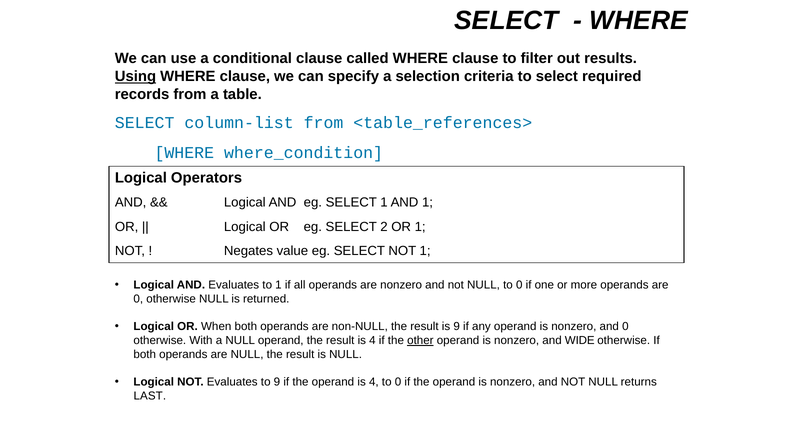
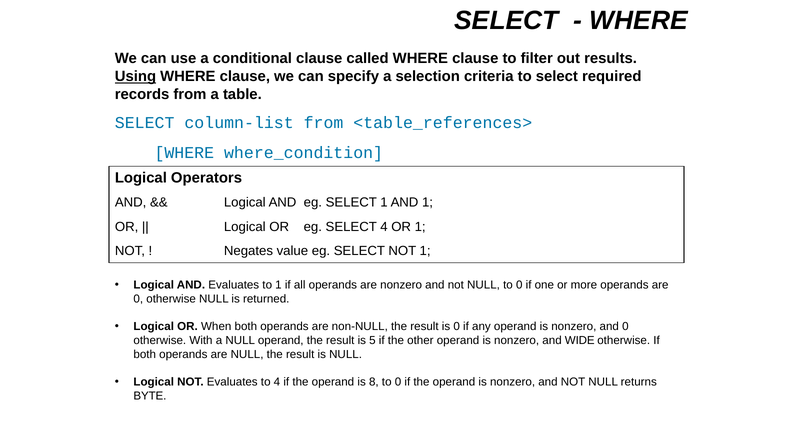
SELECT 2: 2 -> 4
is 9: 9 -> 0
result is 4: 4 -> 5
other underline: present -> none
to 9: 9 -> 4
operand is 4: 4 -> 8
LAST: LAST -> BYTE
